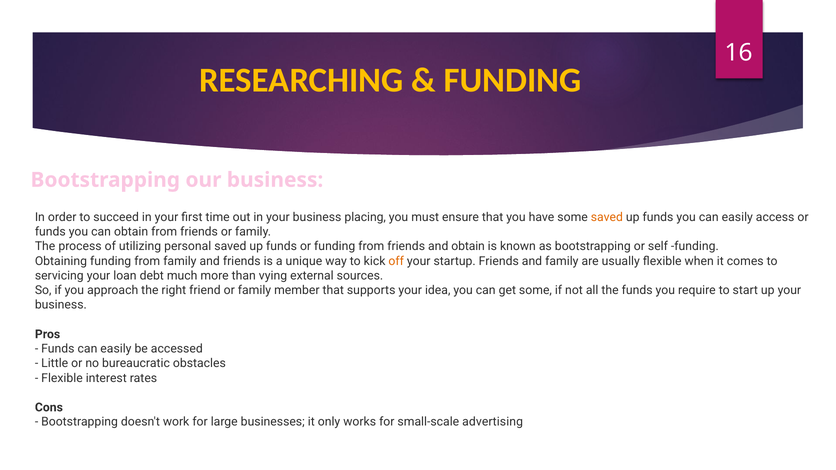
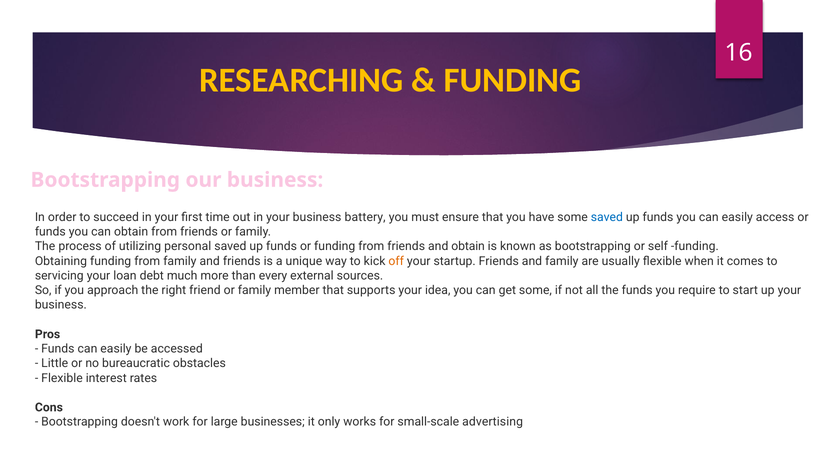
placing: placing -> battery
saved at (607, 217) colour: orange -> blue
vying: vying -> every
